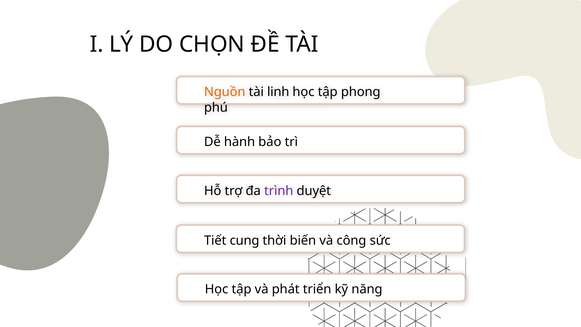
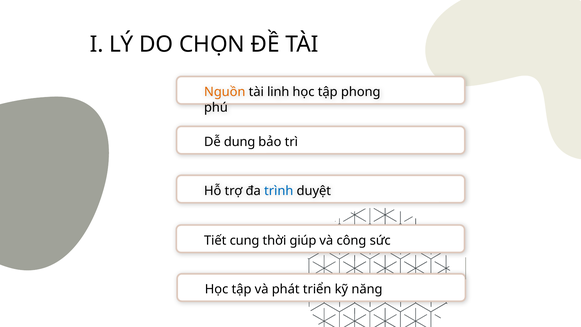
hành: hành -> dung
trình colour: purple -> blue
biến: biến -> giúp
